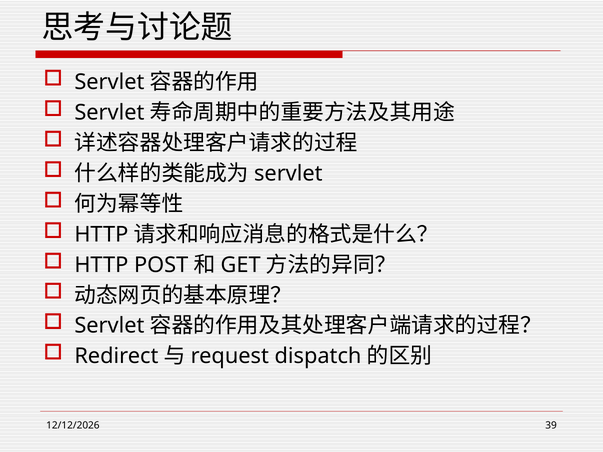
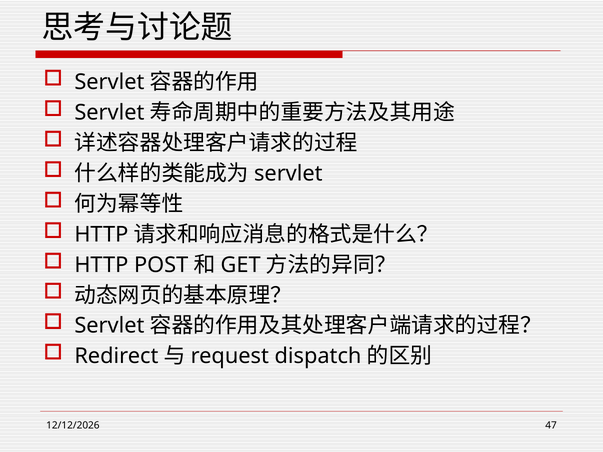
39: 39 -> 47
